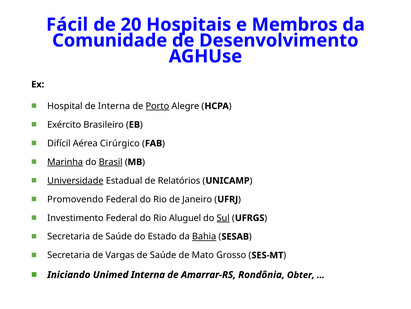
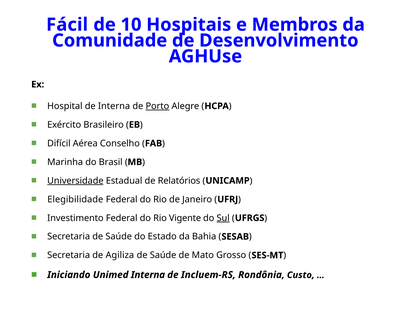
20: 20 -> 10
Cirúrgico: Cirúrgico -> Conselho
Marinha underline: present -> none
Brasil underline: present -> none
Promovendo: Promovendo -> Elegibilidade
Aluguel: Aluguel -> Vigente
Bahia underline: present -> none
Vargas: Vargas -> Agiliza
Amarrar-RS: Amarrar-RS -> Incluem-RS
Obter: Obter -> Custo
